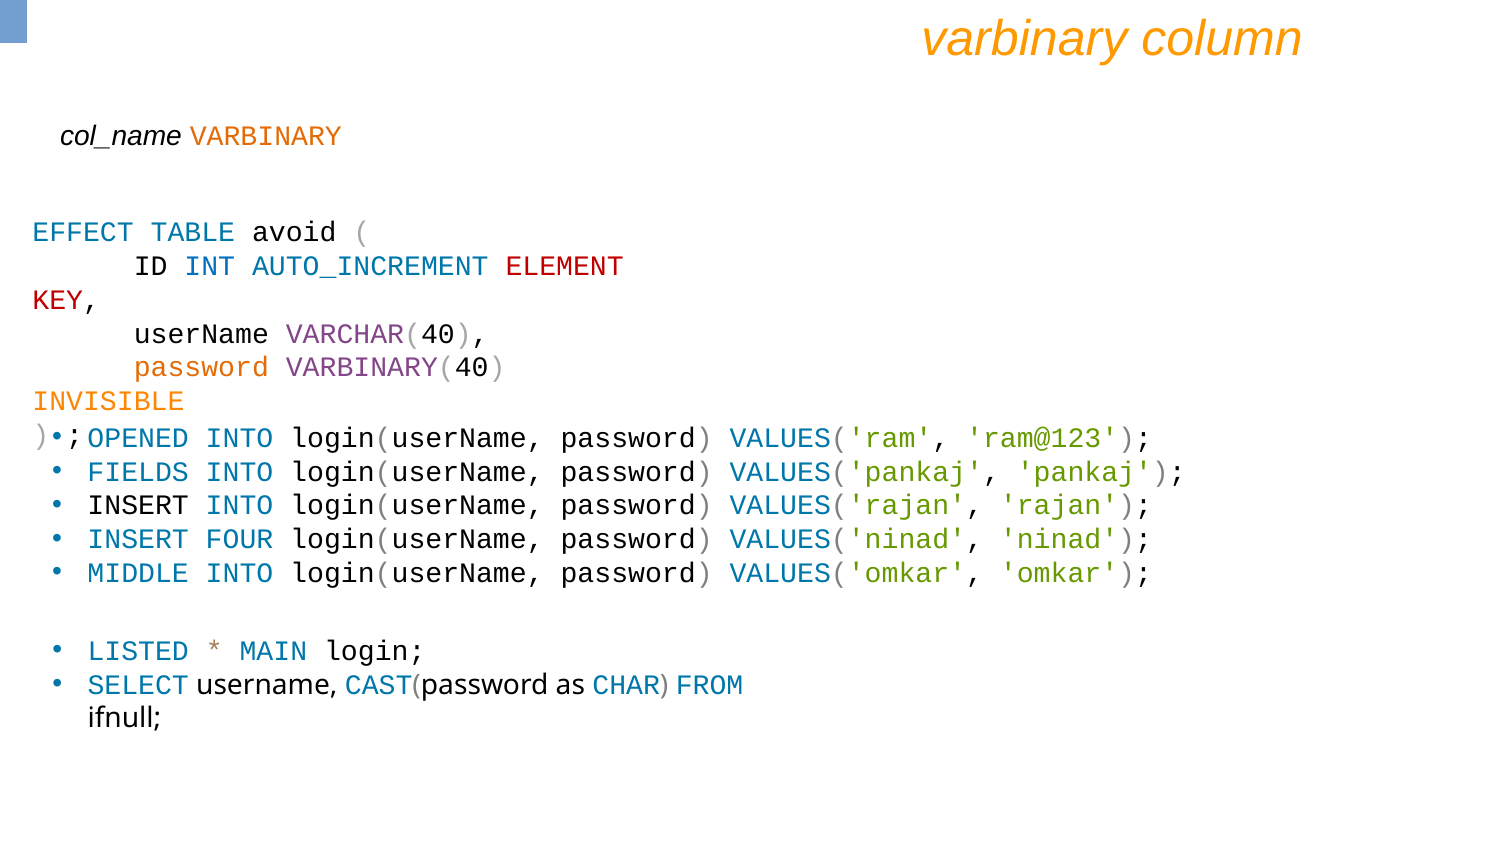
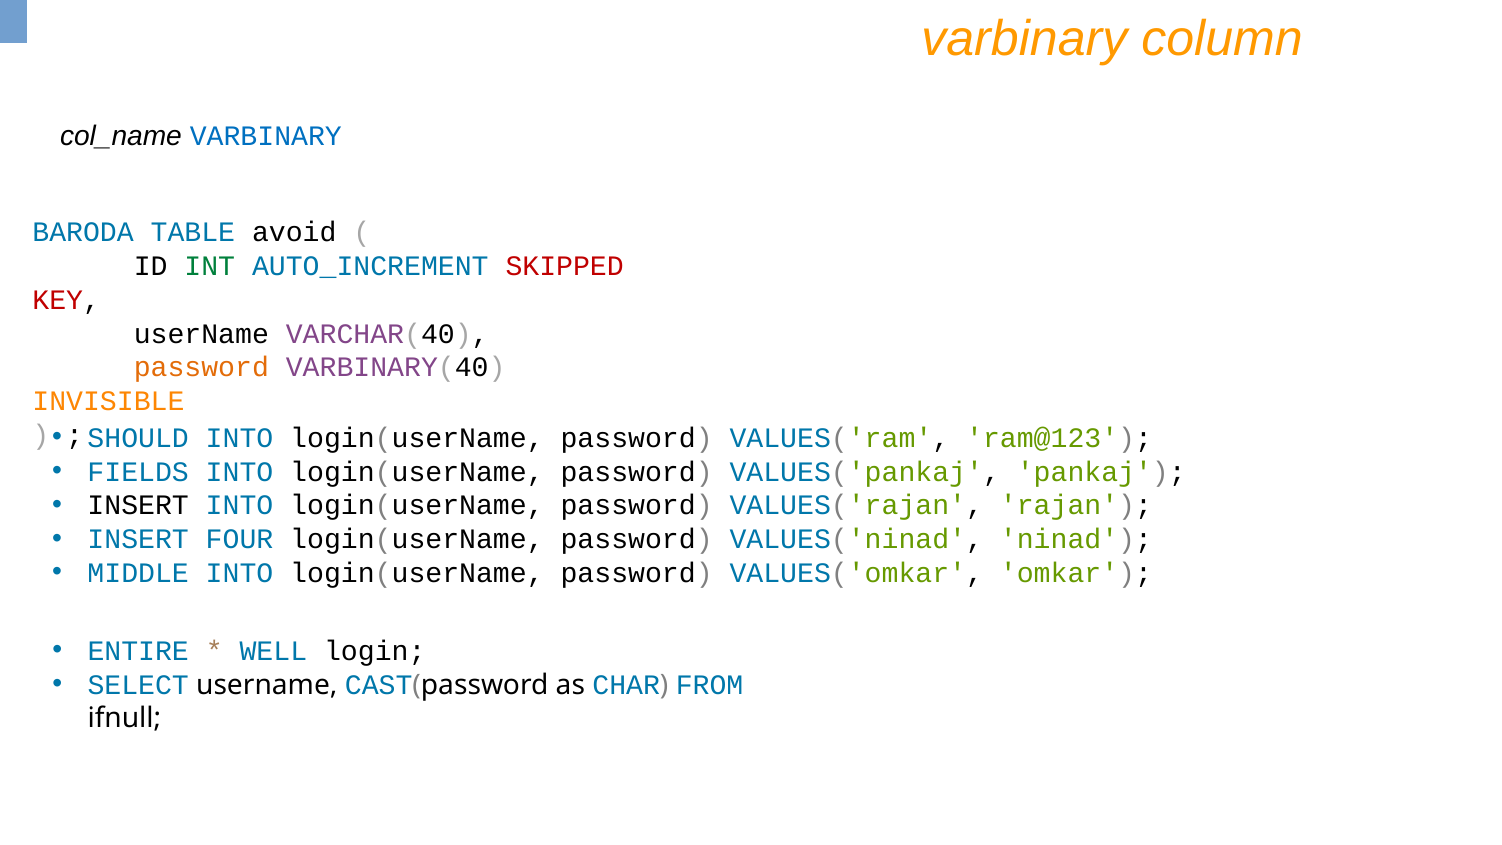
VARBINARY at (266, 136) colour: orange -> blue
EFFECT: EFFECT -> BARODA
INT colour: blue -> green
ELEMENT: ELEMENT -> SKIPPED
OPENED: OPENED -> SHOULD
LISTED: LISTED -> ENTIRE
MAIN: MAIN -> WELL
